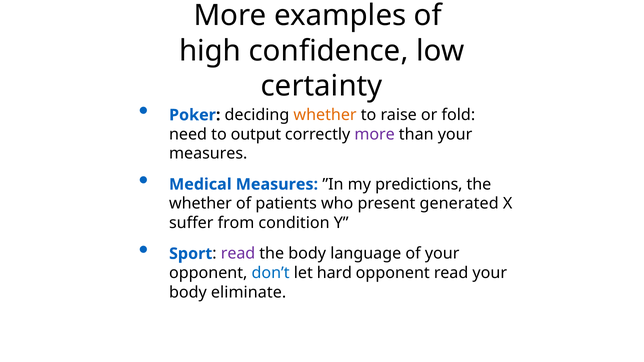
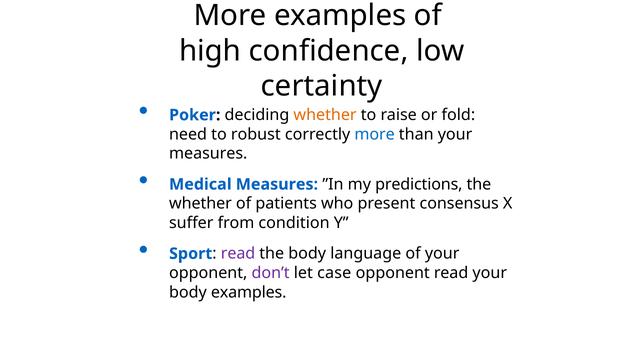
output: output -> robust
more at (375, 134) colour: purple -> blue
generated: generated -> consensus
don’t colour: blue -> purple
hard: hard -> case
body eliminate: eliminate -> examples
